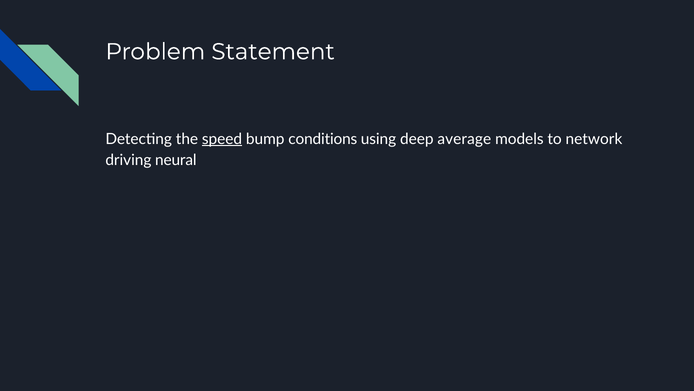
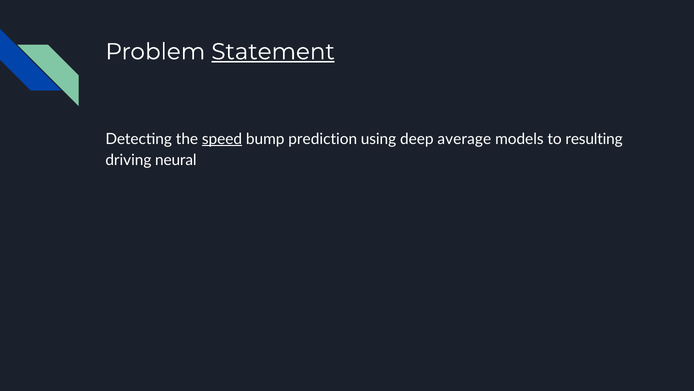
Statement underline: none -> present
conditions: conditions -> prediction
network: network -> resulting
